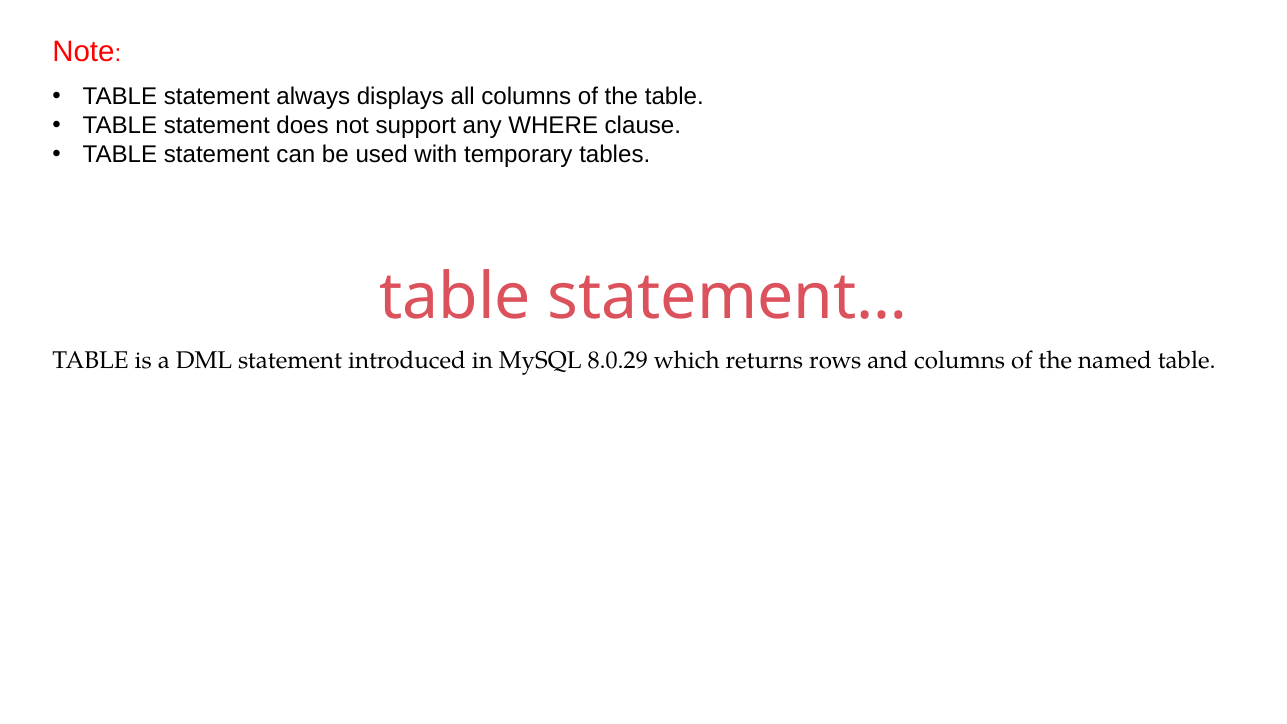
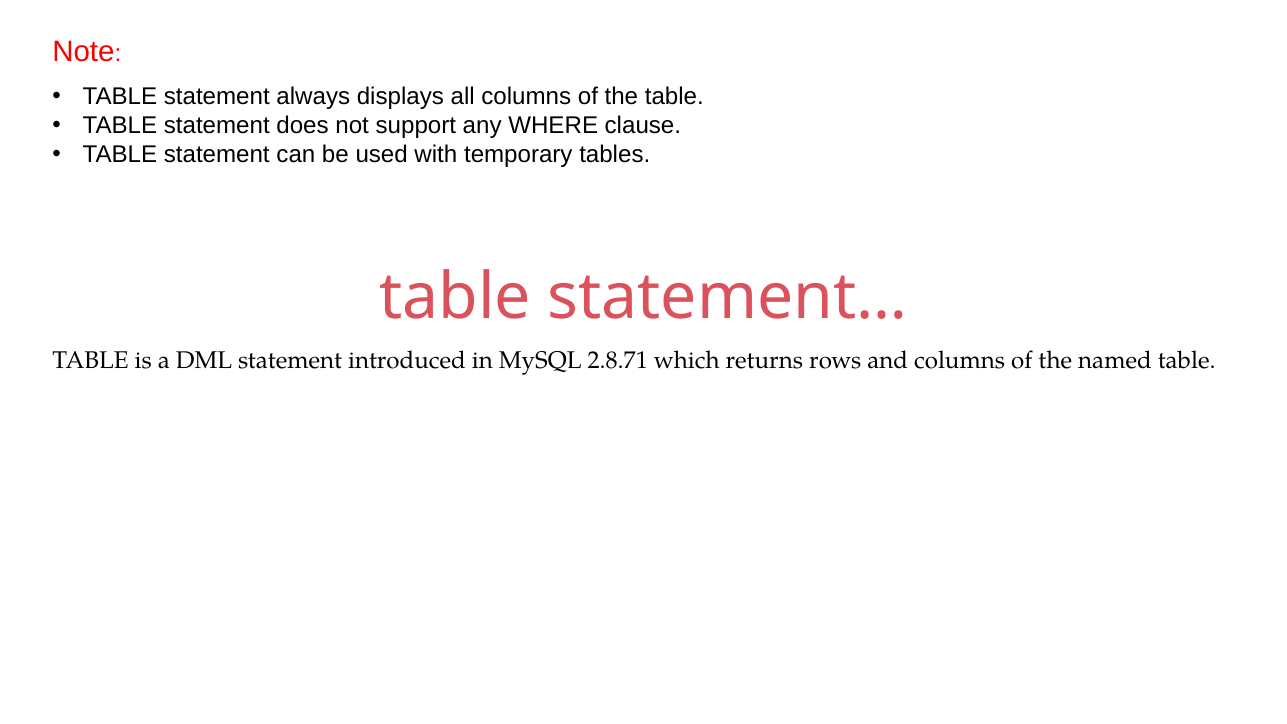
8.0.29: 8.0.29 -> 2.8.71
